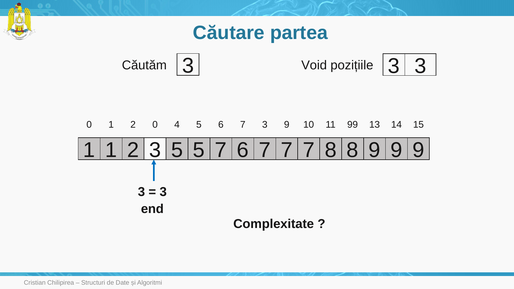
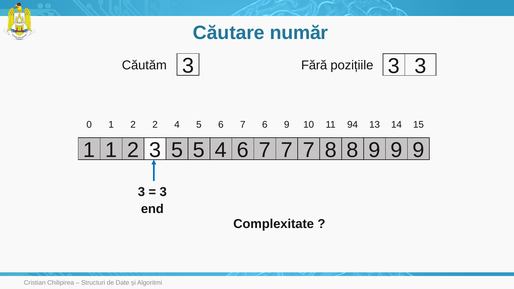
partea: partea -> număr
Void: Void -> Fără
2 0: 0 -> 2
7 3: 3 -> 6
99: 99 -> 94
5 7: 7 -> 4
